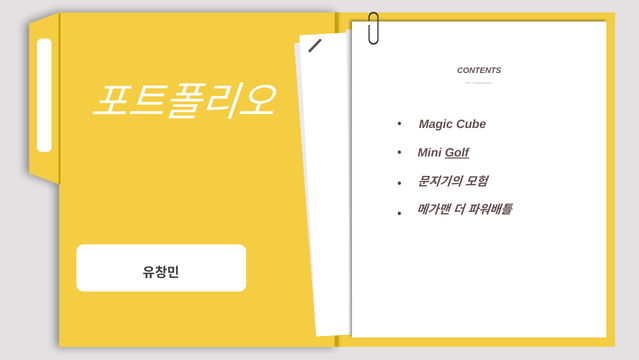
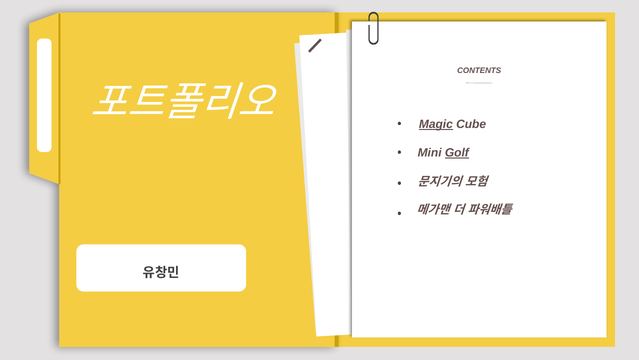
Magic underline: none -> present
